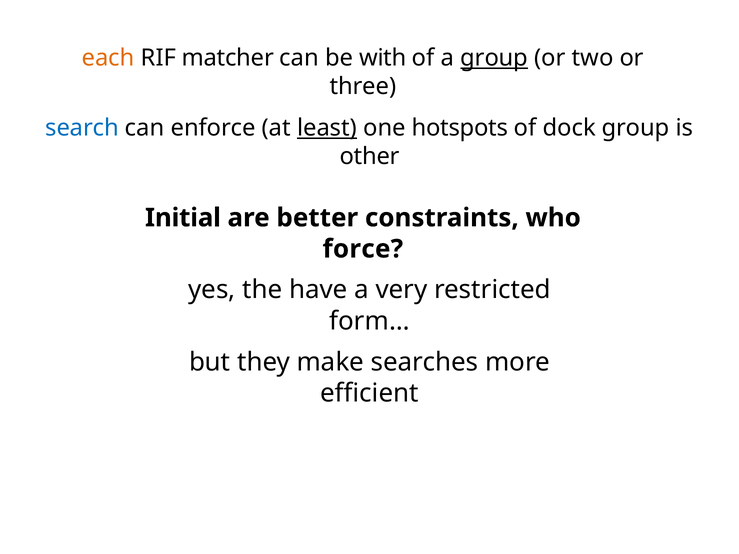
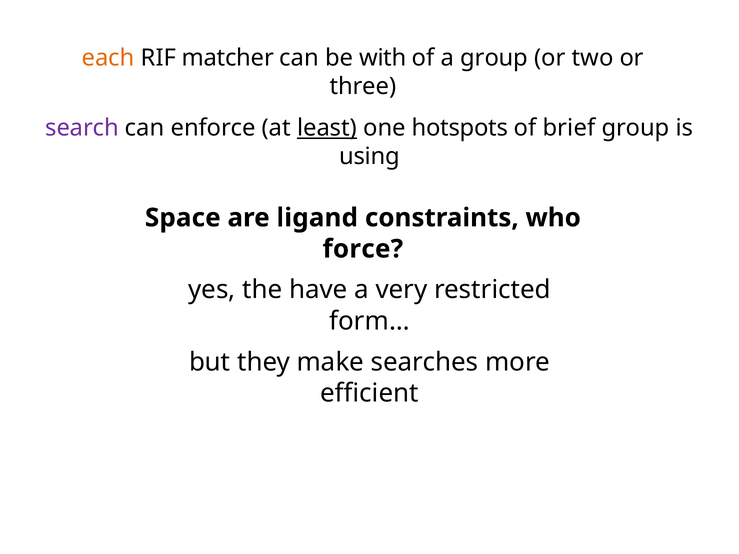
group at (494, 58) underline: present -> none
search colour: blue -> purple
dock: dock -> brief
other: other -> using
Initial: Initial -> Space
better: better -> ligand
